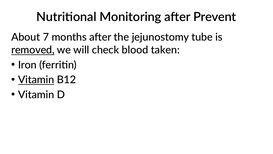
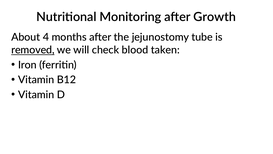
Prevent: Prevent -> Growth
7: 7 -> 4
Vitamin at (36, 80) underline: present -> none
